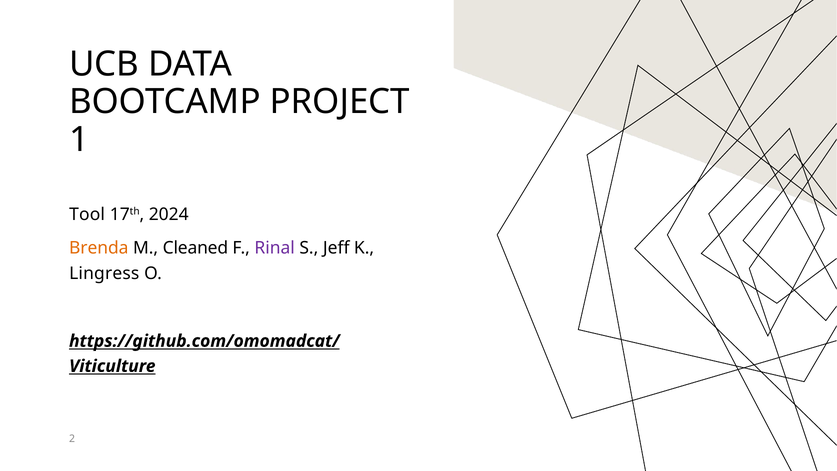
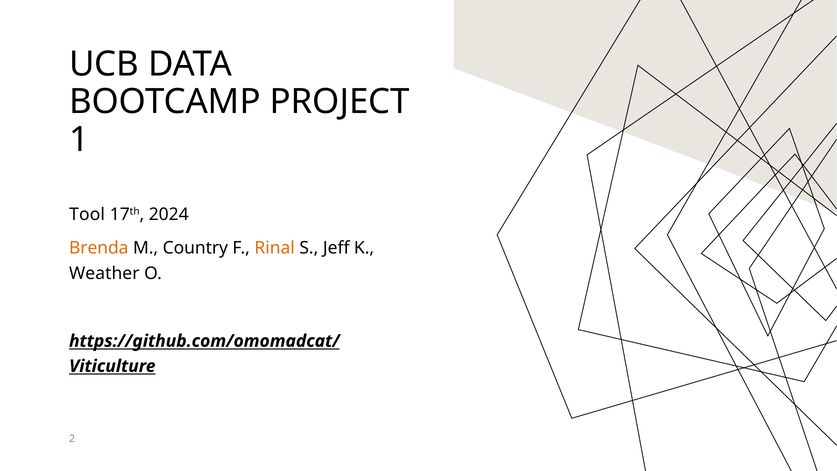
Cleaned: Cleaned -> Country
Rinal colour: purple -> orange
Lingress: Lingress -> Weather
